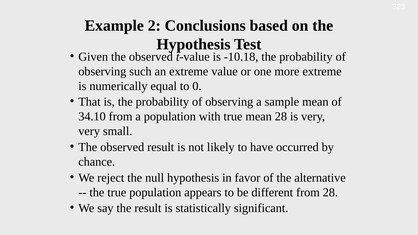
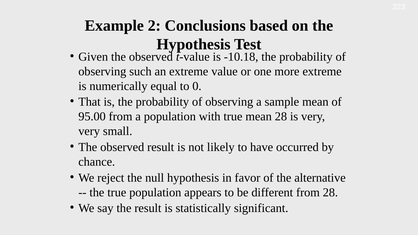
34.10: 34.10 -> 95.00
